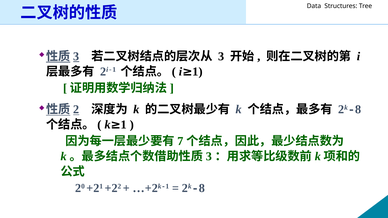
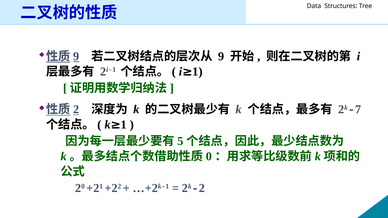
3 at (76, 56): 3 -> 9
3 at (221, 56): 3 -> 9
8 at (358, 110): 8 -> 7
7: 7 -> 5
3 at (209, 157): 3 -> 0
8 at (202, 188): 8 -> 2
